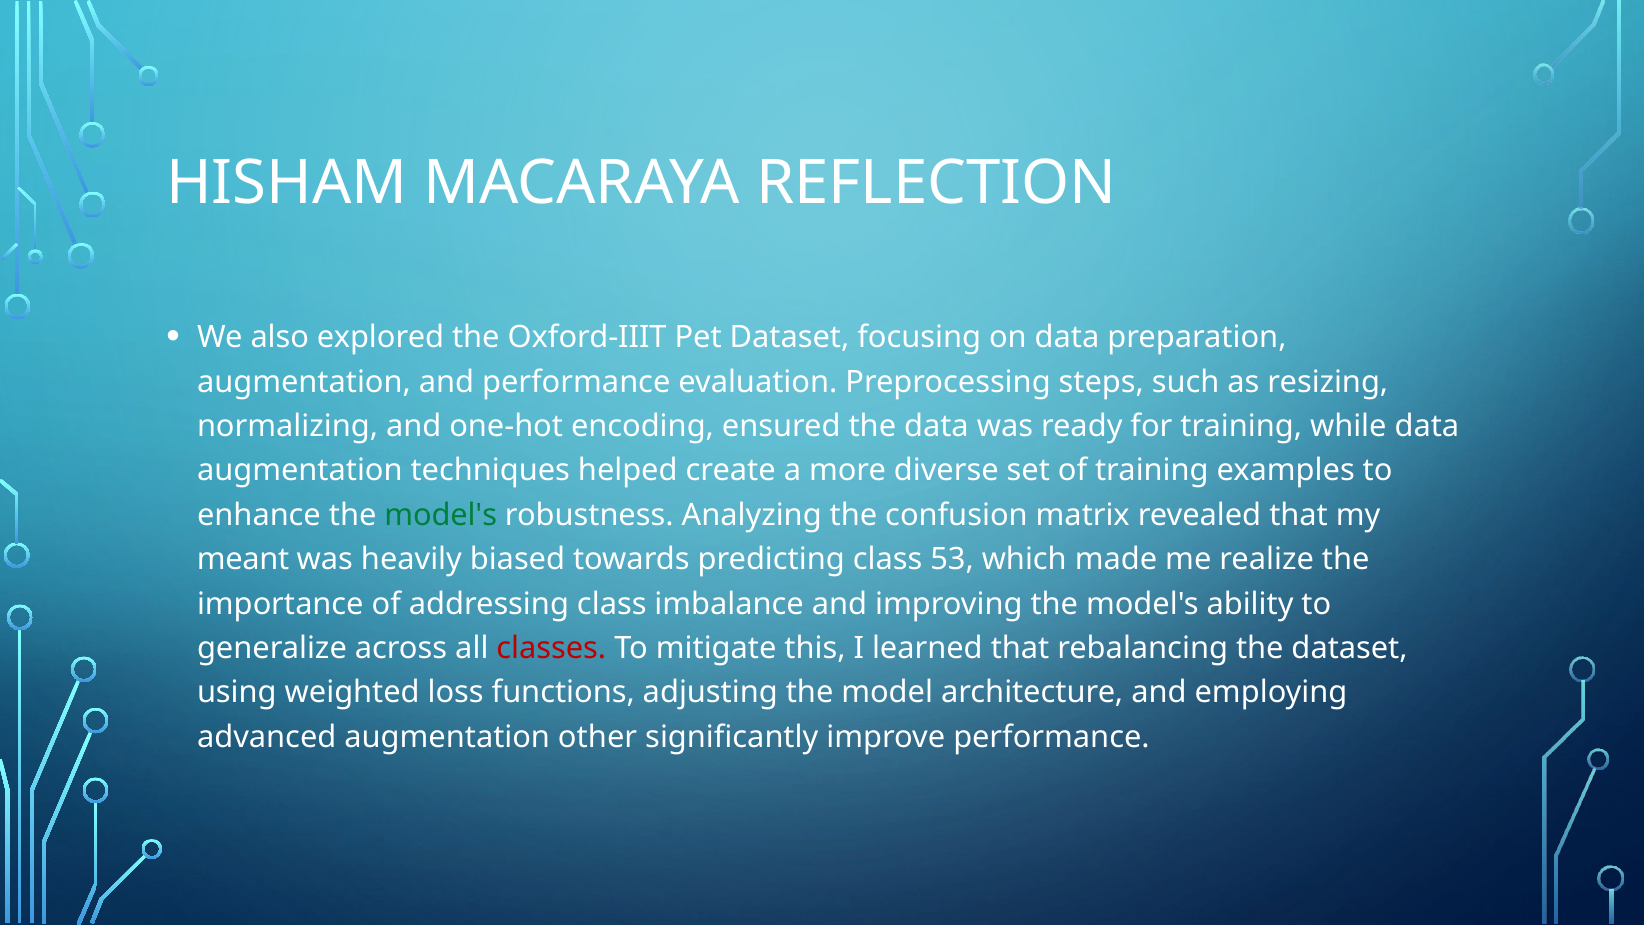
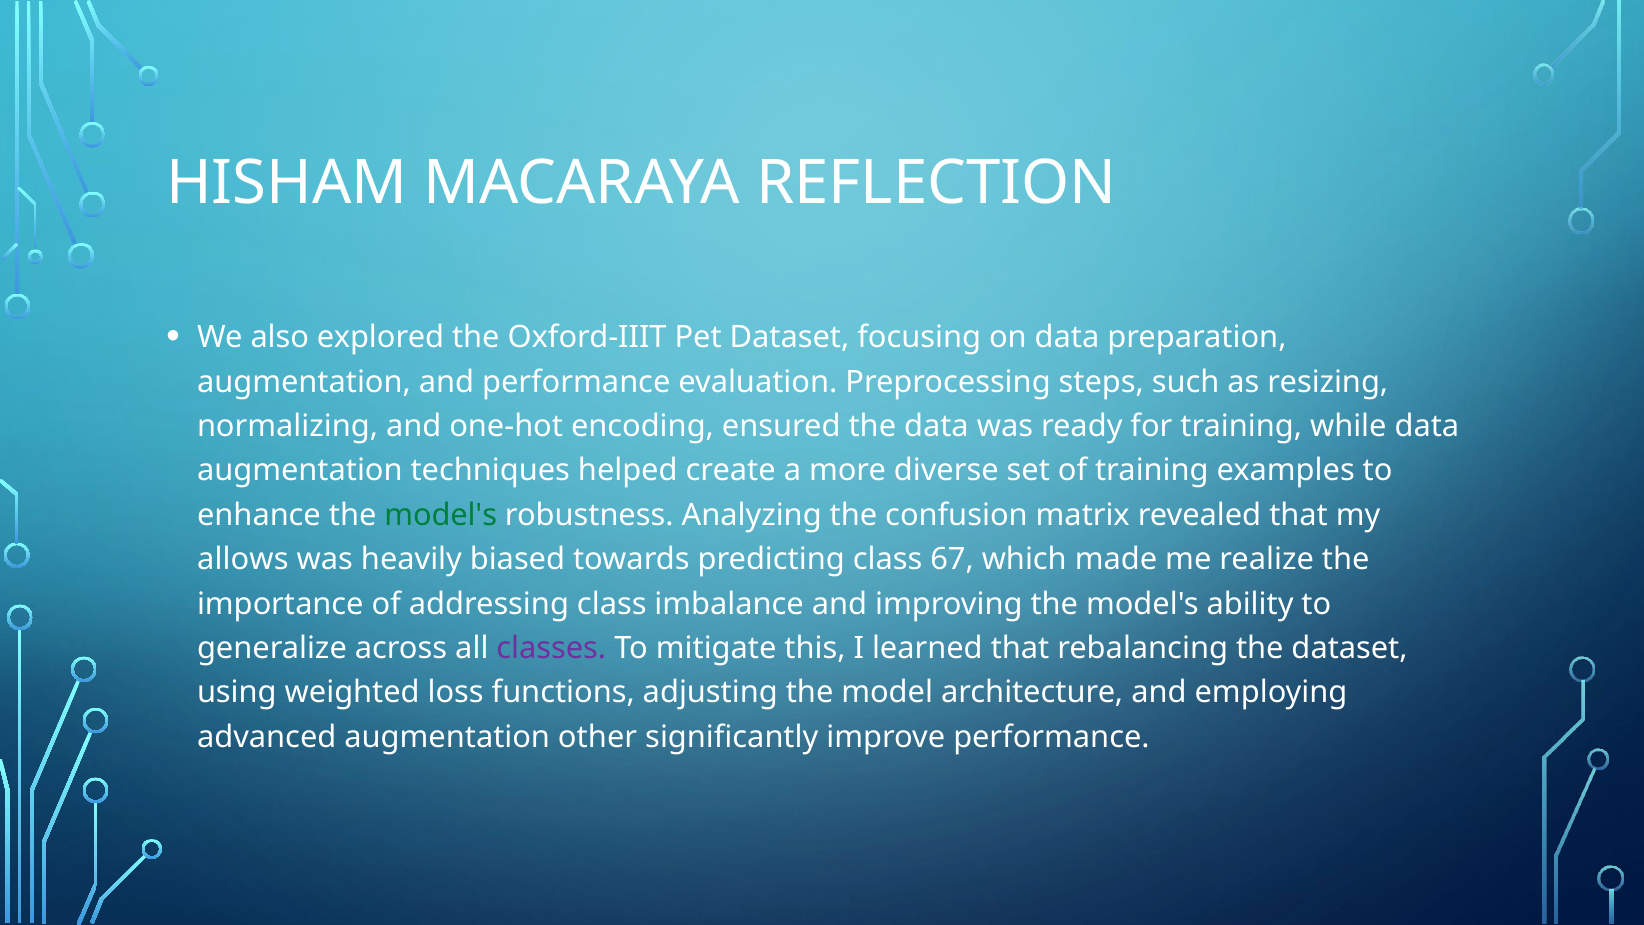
meant: meant -> allows
53: 53 -> 67
classes colour: red -> purple
